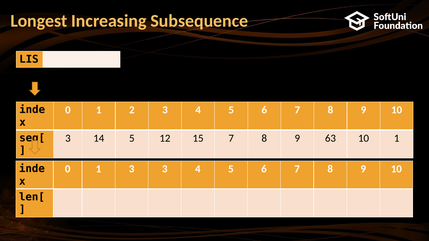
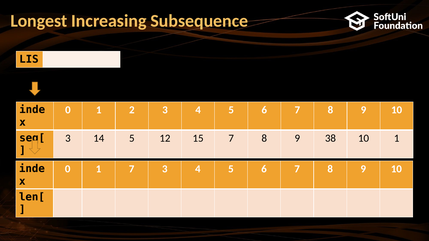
63: 63 -> 38
1 3: 3 -> 7
